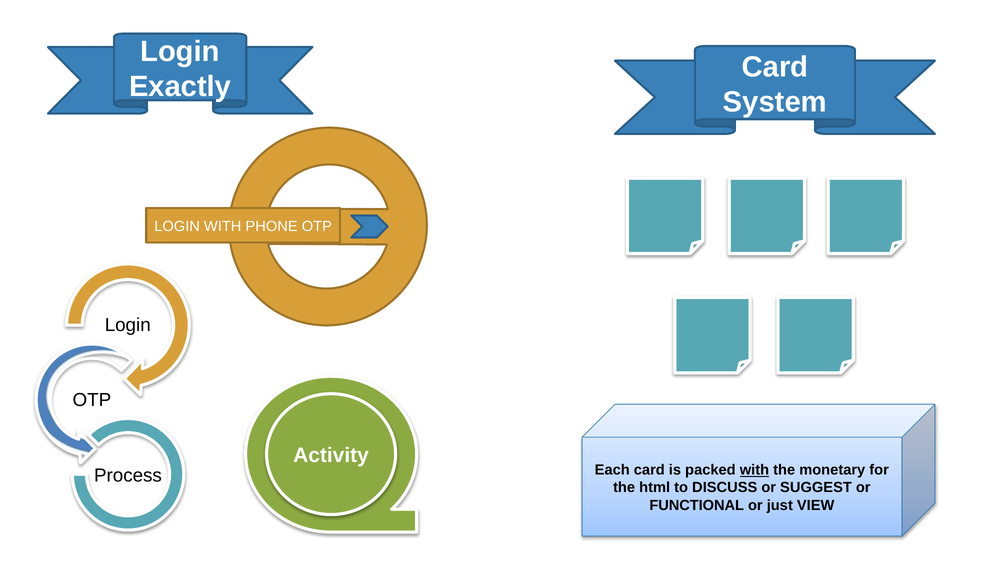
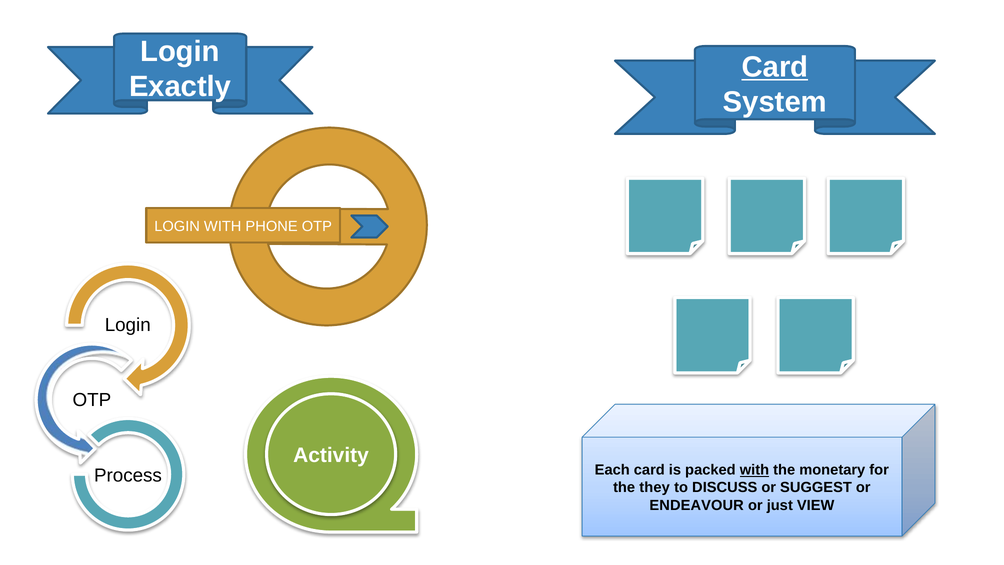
Card at (775, 67) underline: none -> present
html: html -> they
FUNCTIONAL: FUNCTIONAL -> ENDEAVOUR
